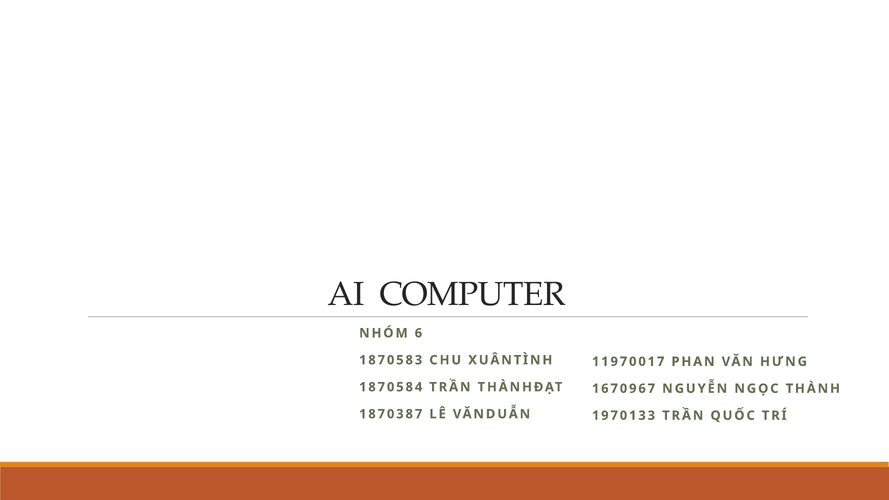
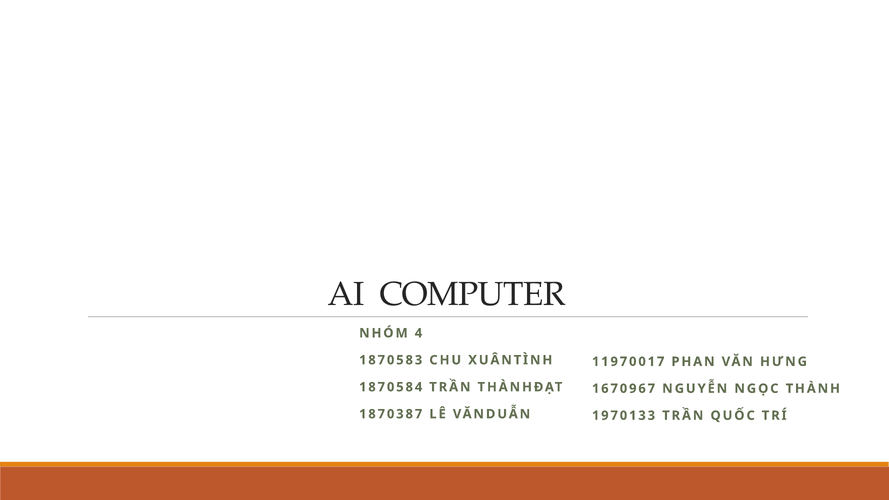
6: 6 -> 4
